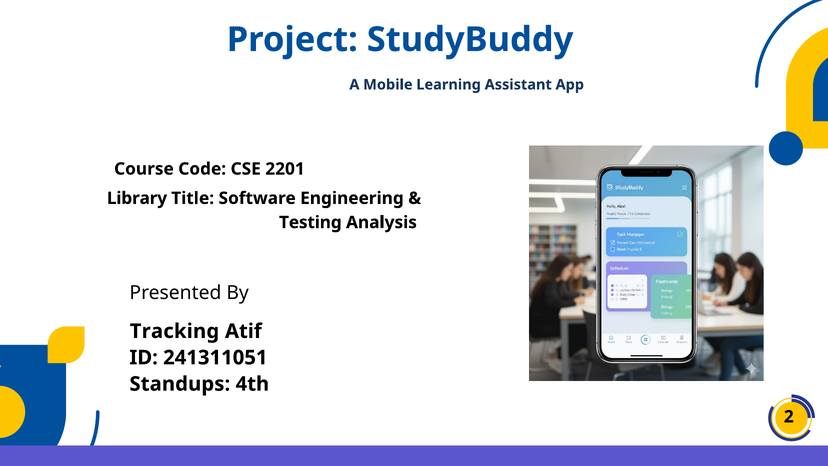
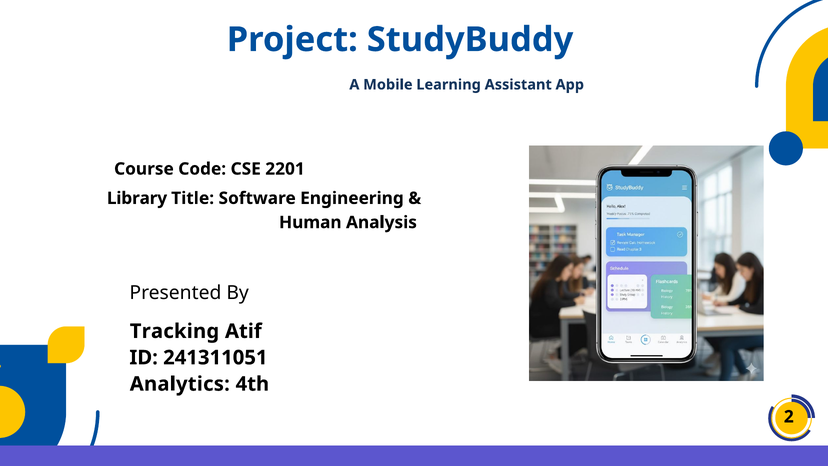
Testing: Testing -> Human
Standups: Standups -> Analytics
